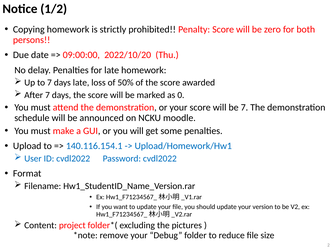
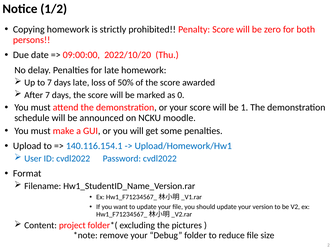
be 7: 7 -> 1
